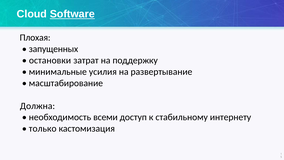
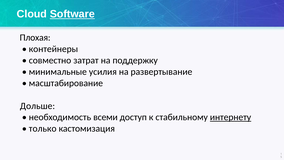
запущенных: запущенных -> контейнеры
остановки: остановки -> совместно
Должна: Должна -> Дольше
интернету underline: none -> present
